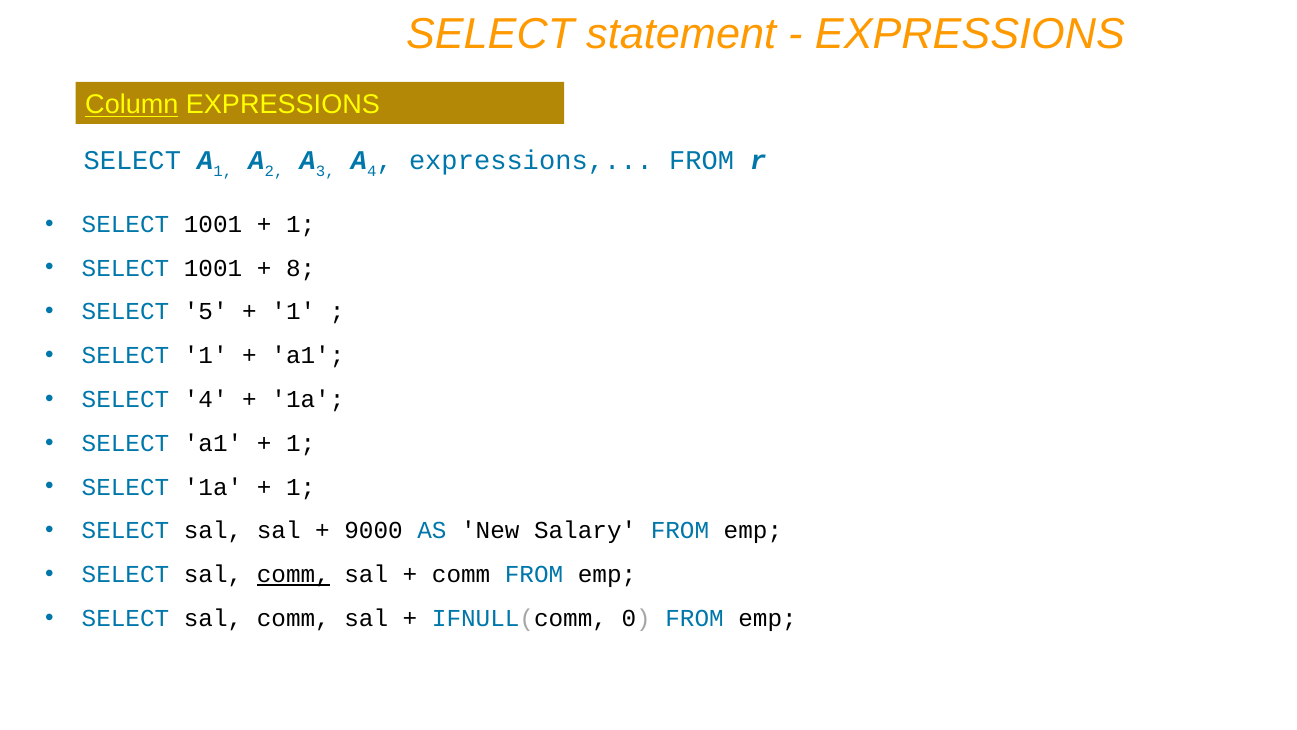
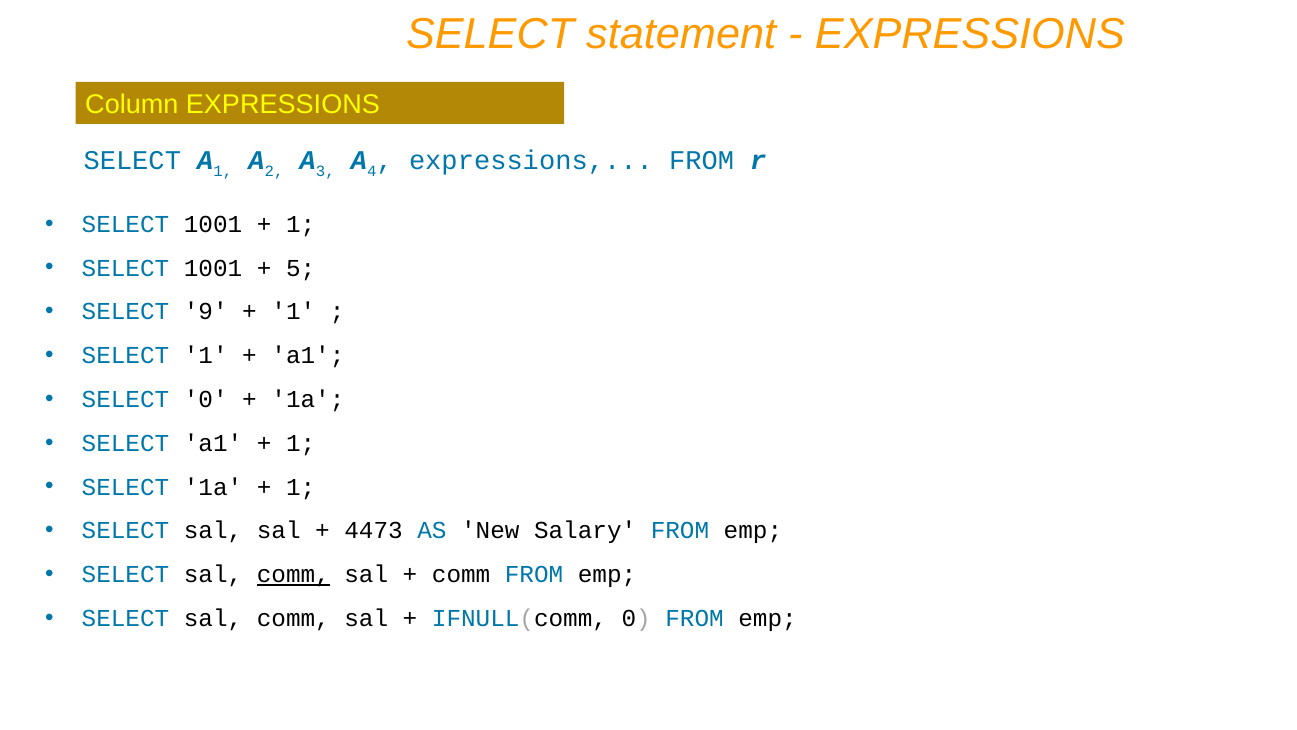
Column underline: present -> none
8: 8 -> 5
5: 5 -> 9
SELECT 4: 4 -> 0
9000: 9000 -> 4473
